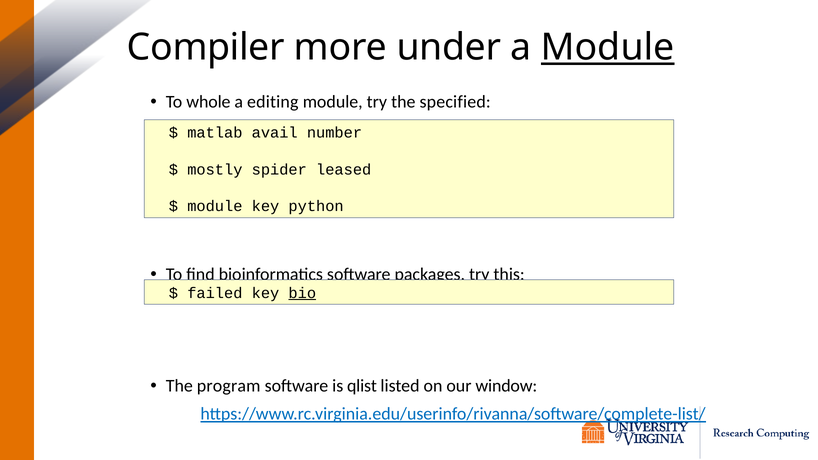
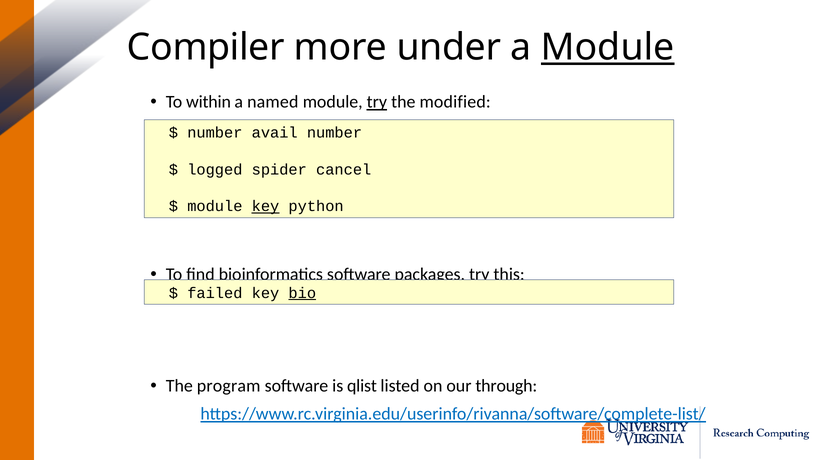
whole: whole -> within
editing: editing -> named
try at (377, 102) underline: none -> present
specified: specified -> modified
matlab at (215, 133): matlab -> number
mostly: mostly -> logged
leased: leased -> cancel
key at (265, 206) underline: none -> present
window: window -> through
